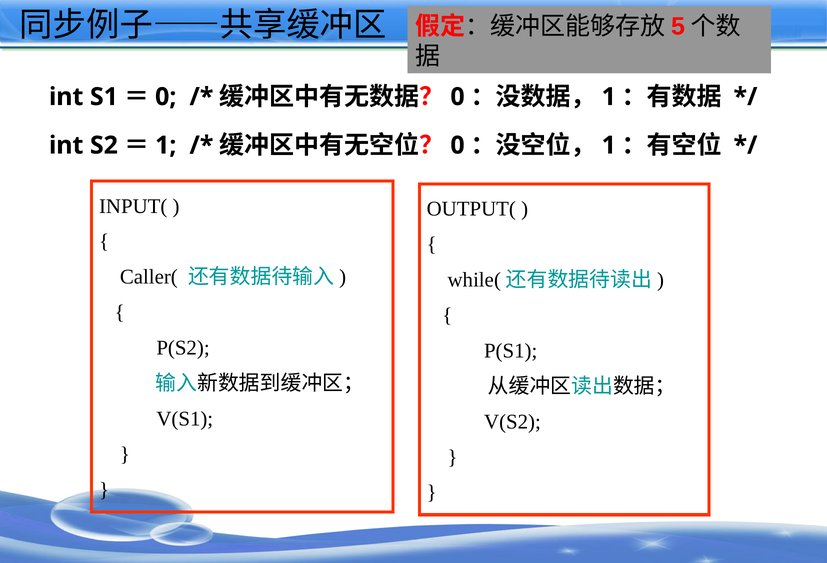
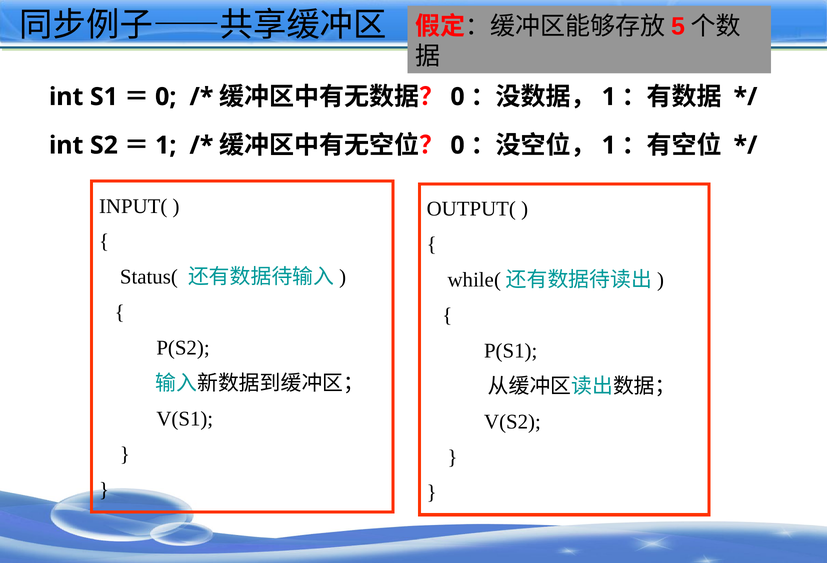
Caller(: Caller( -> Status(
